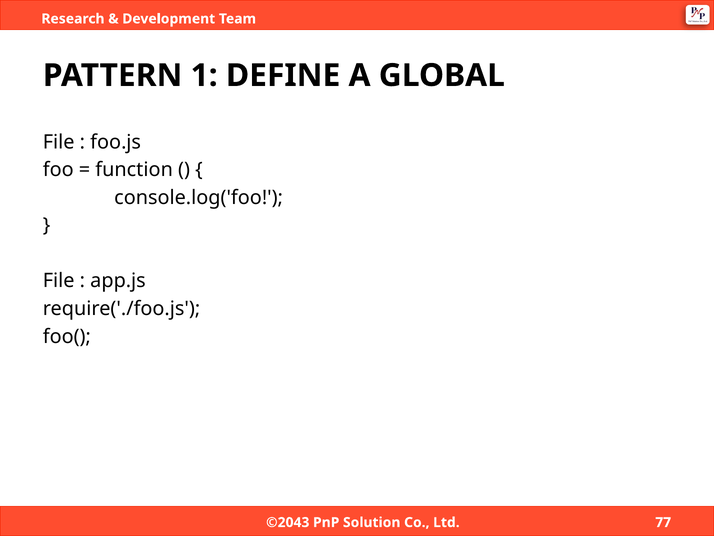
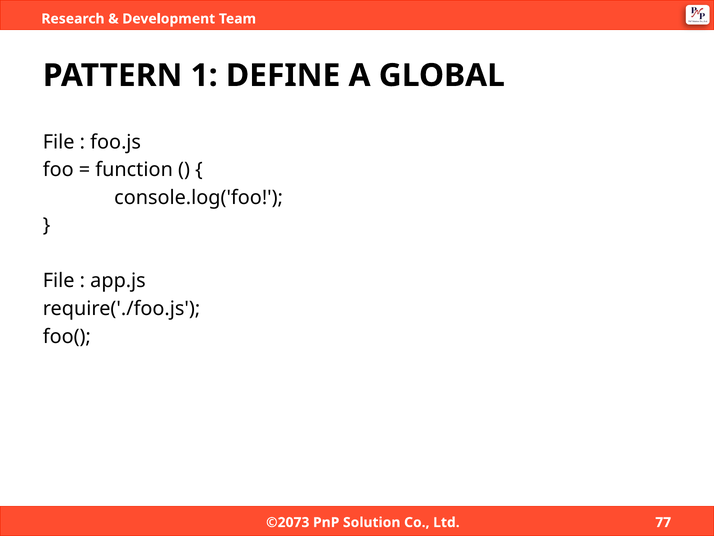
©2043: ©2043 -> ©2073
